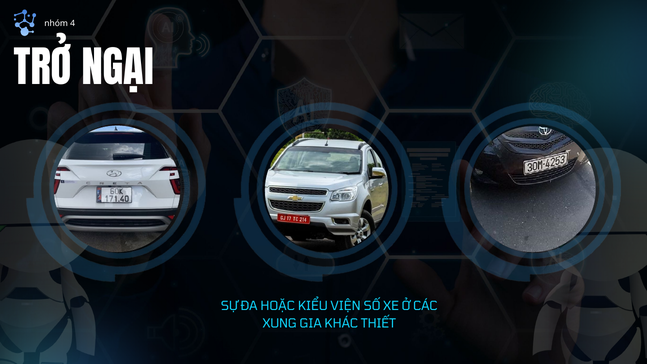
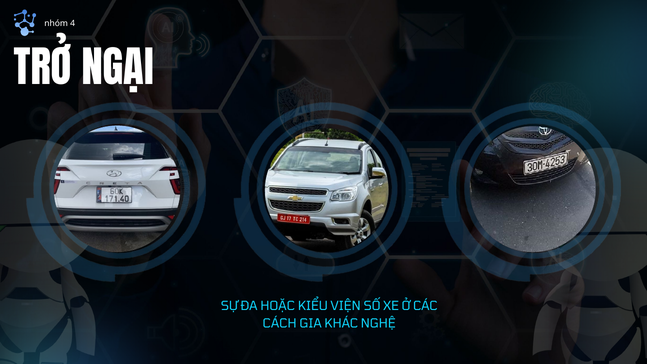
XUNG: XUNG -> CÁCH
THIẾT: THIẾT -> NGHỆ
